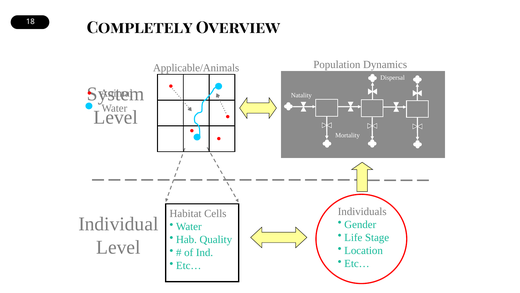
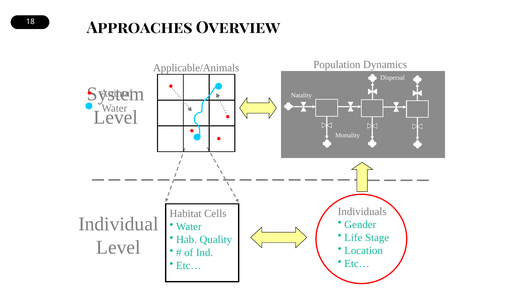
Completely: Completely -> Approaches
